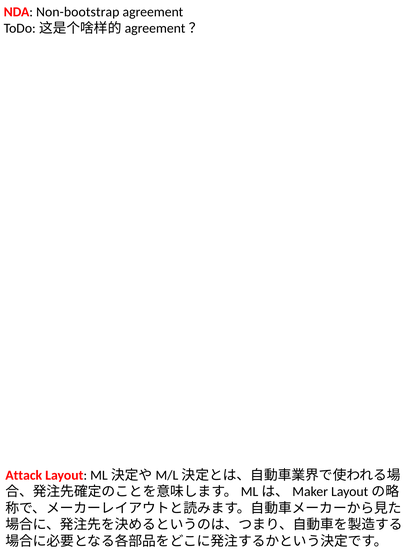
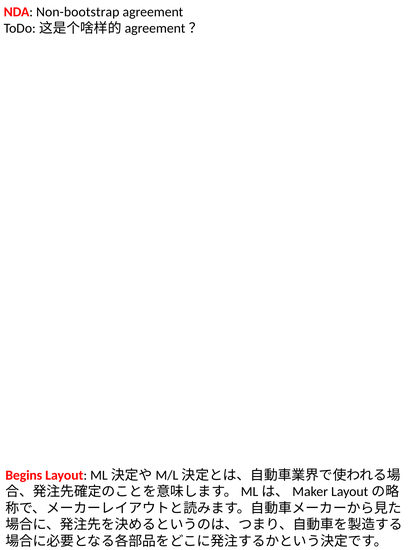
Attack: Attack -> Begins
